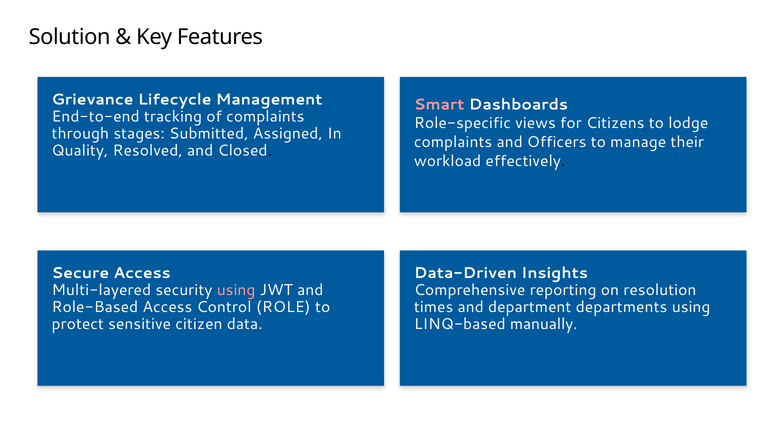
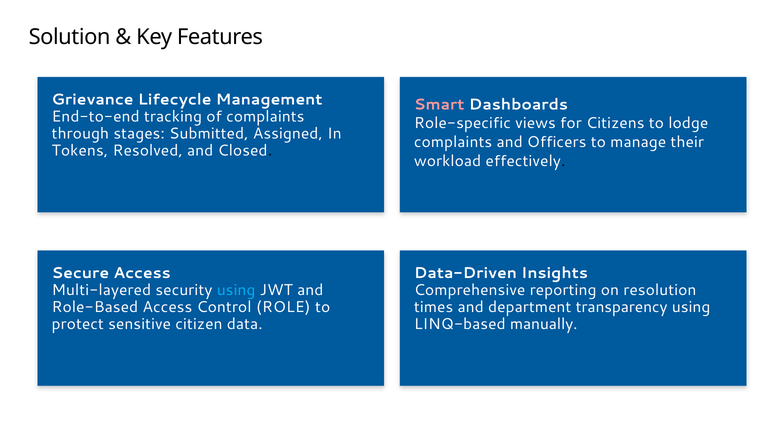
Quality: Quality -> Tokens
using at (236, 290) colour: pink -> light blue
departments: departments -> transparency
